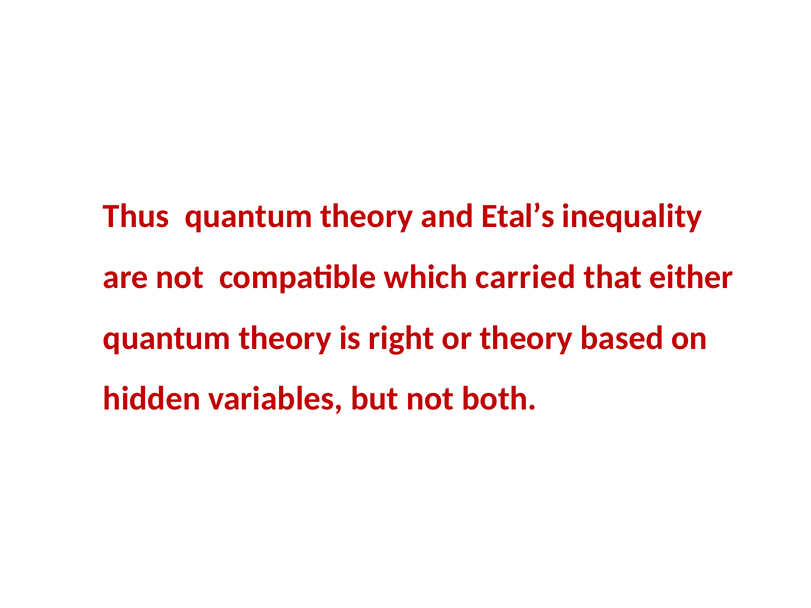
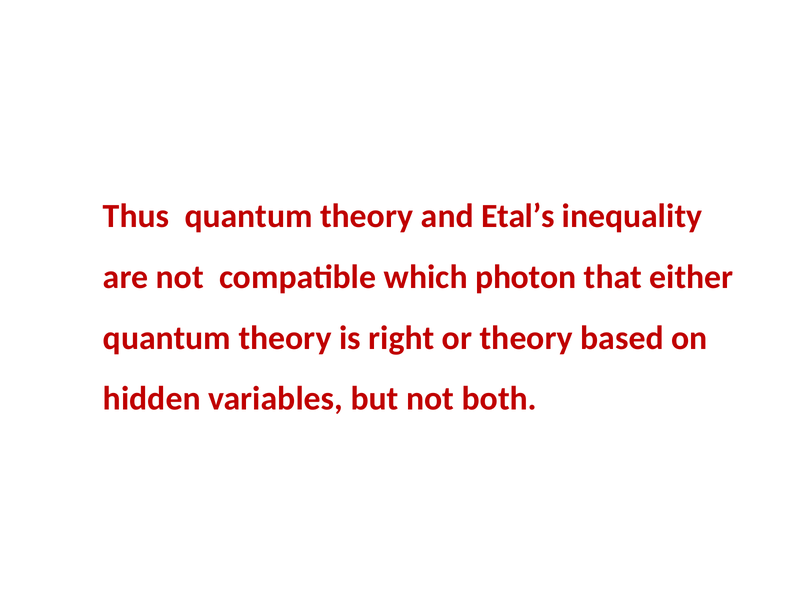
carried: carried -> photon
